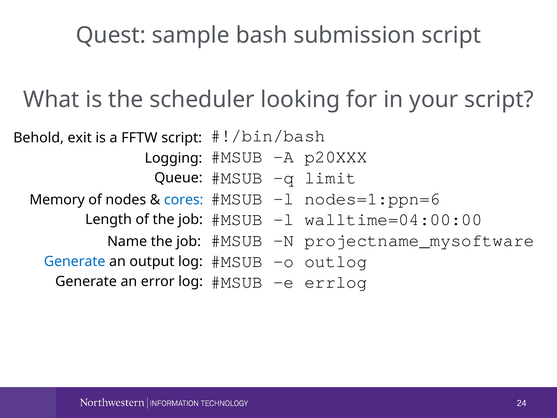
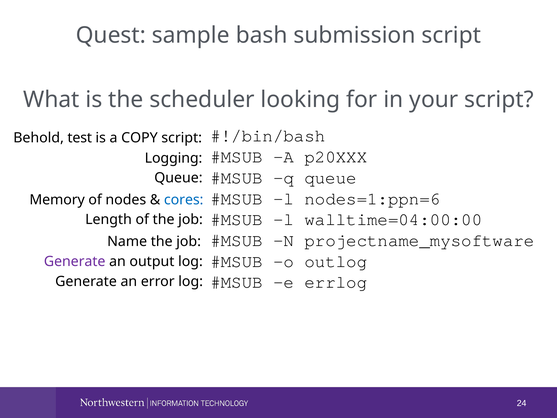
exit: exit -> test
FFTW: FFTW -> COPY
q limit: limit -> queue
Generate at (75, 261) colour: blue -> purple
